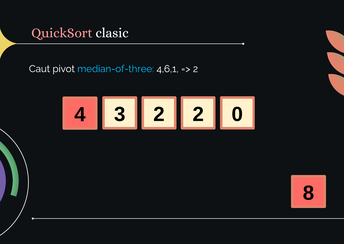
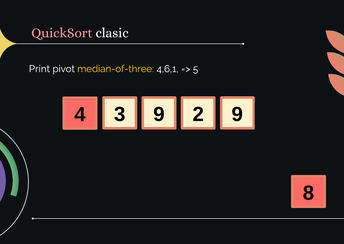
Caut: Caut -> Print
median-of-three colour: light blue -> yellow
2 at (195, 69): 2 -> 5
3 2: 2 -> 9
2 0: 0 -> 9
